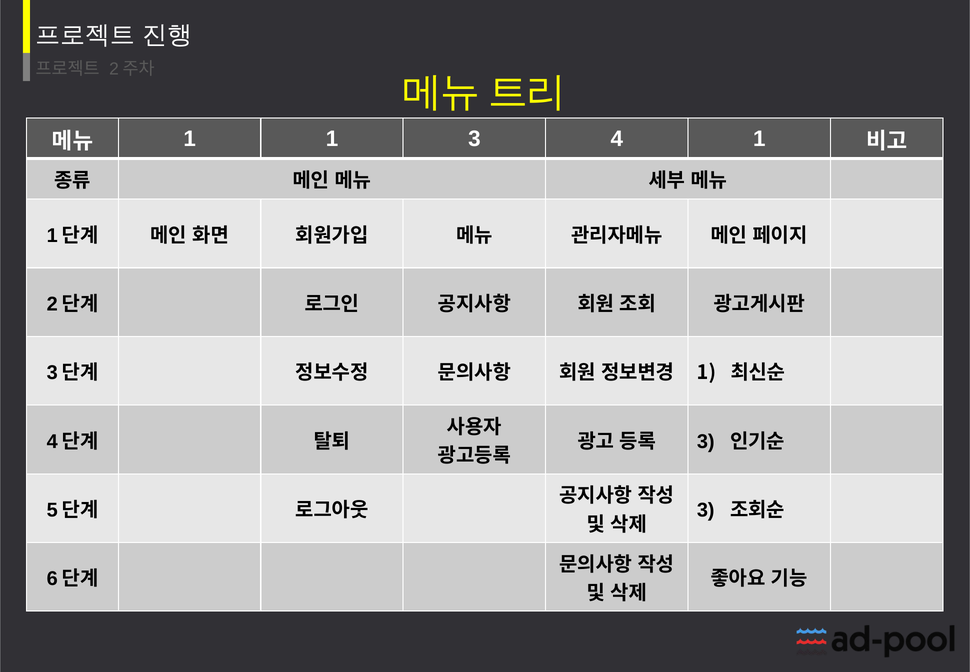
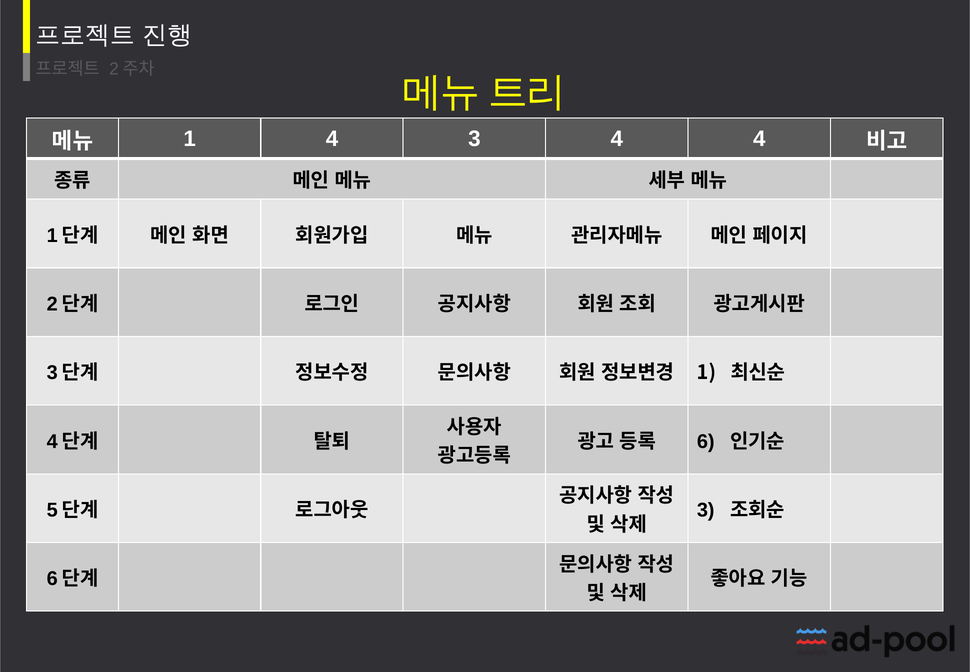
1 1: 1 -> 4
4 1: 1 -> 4
3 at (706, 441): 3 -> 6
